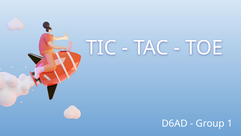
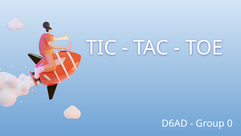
1: 1 -> 0
